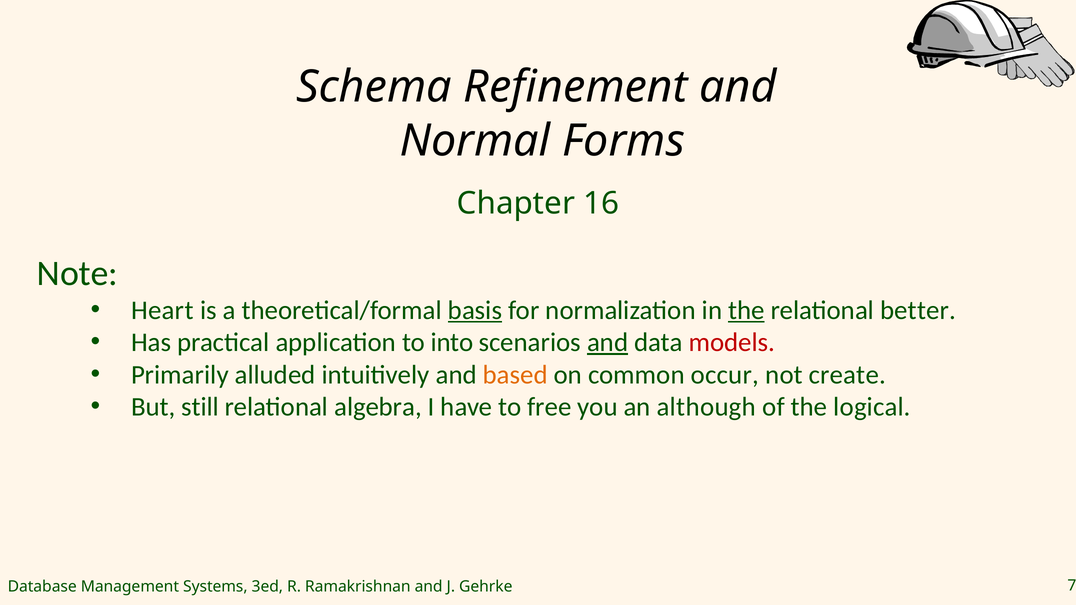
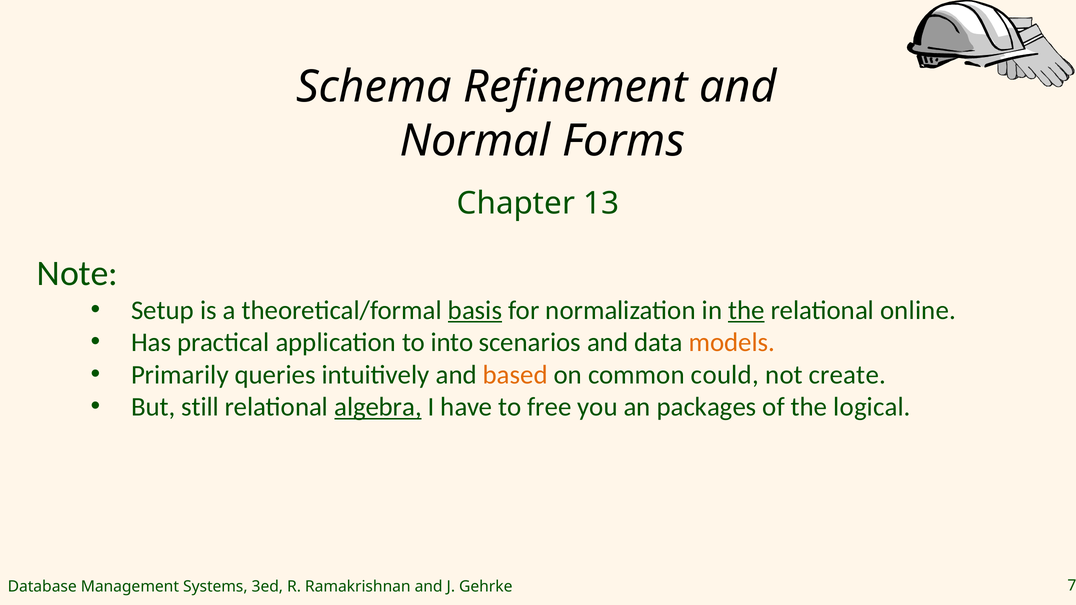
16: 16 -> 13
Heart: Heart -> Setup
better: better -> online
and at (608, 343) underline: present -> none
models colour: red -> orange
alluded: alluded -> queries
occur: occur -> could
algebra underline: none -> present
although: although -> packages
